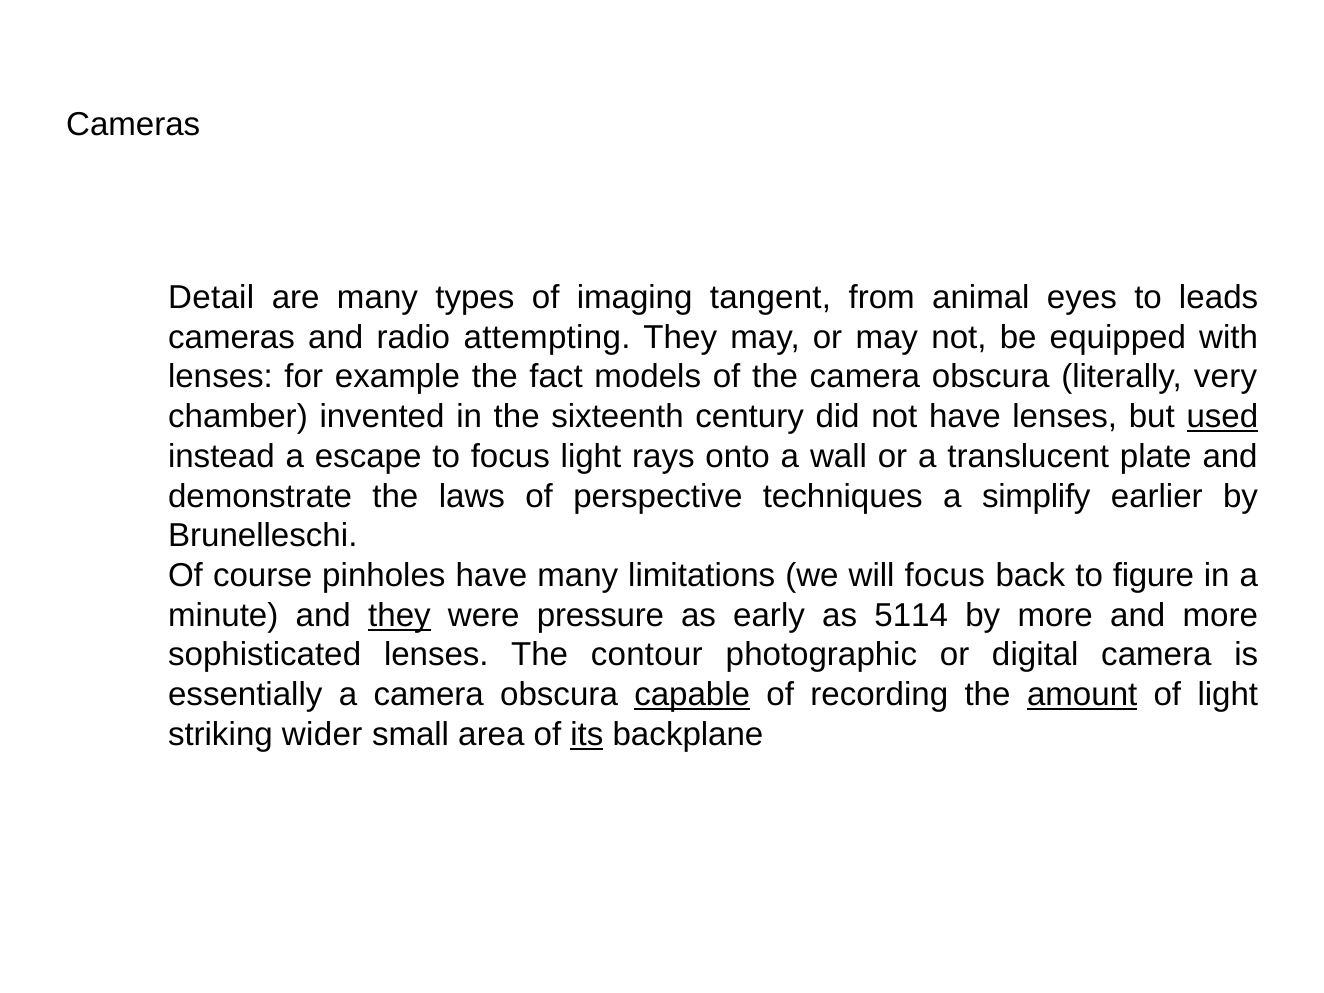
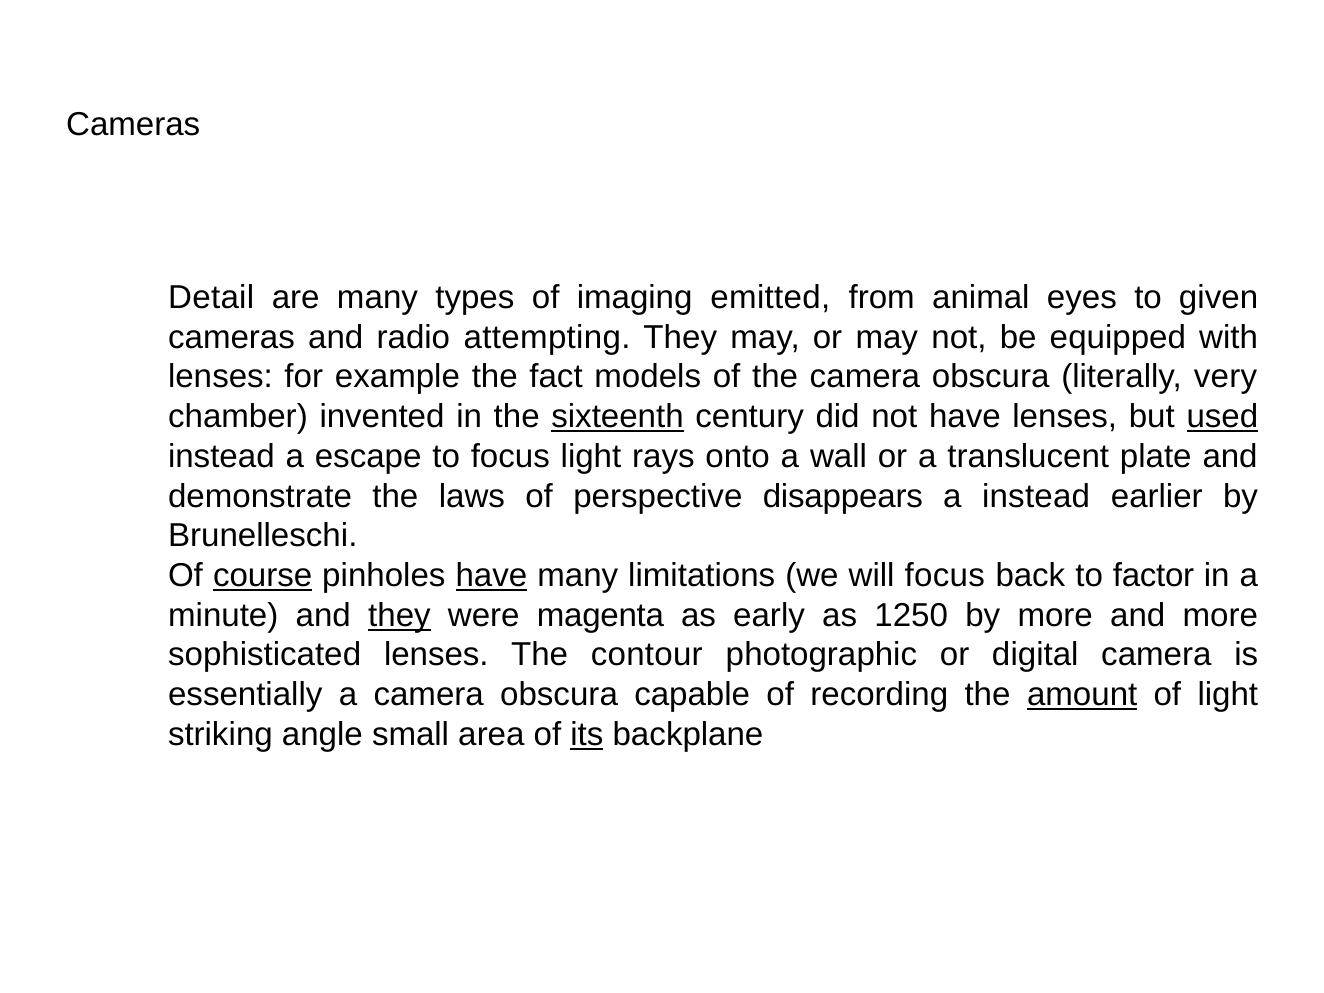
tangent: tangent -> emitted
leads: leads -> given
sixteenth underline: none -> present
techniques: techniques -> disappears
a simplify: simplify -> instead
course underline: none -> present
have at (491, 576) underline: none -> present
figure: figure -> factor
pressure: pressure -> magenta
5114: 5114 -> 1250
capable underline: present -> none
wider: wider -> angle
